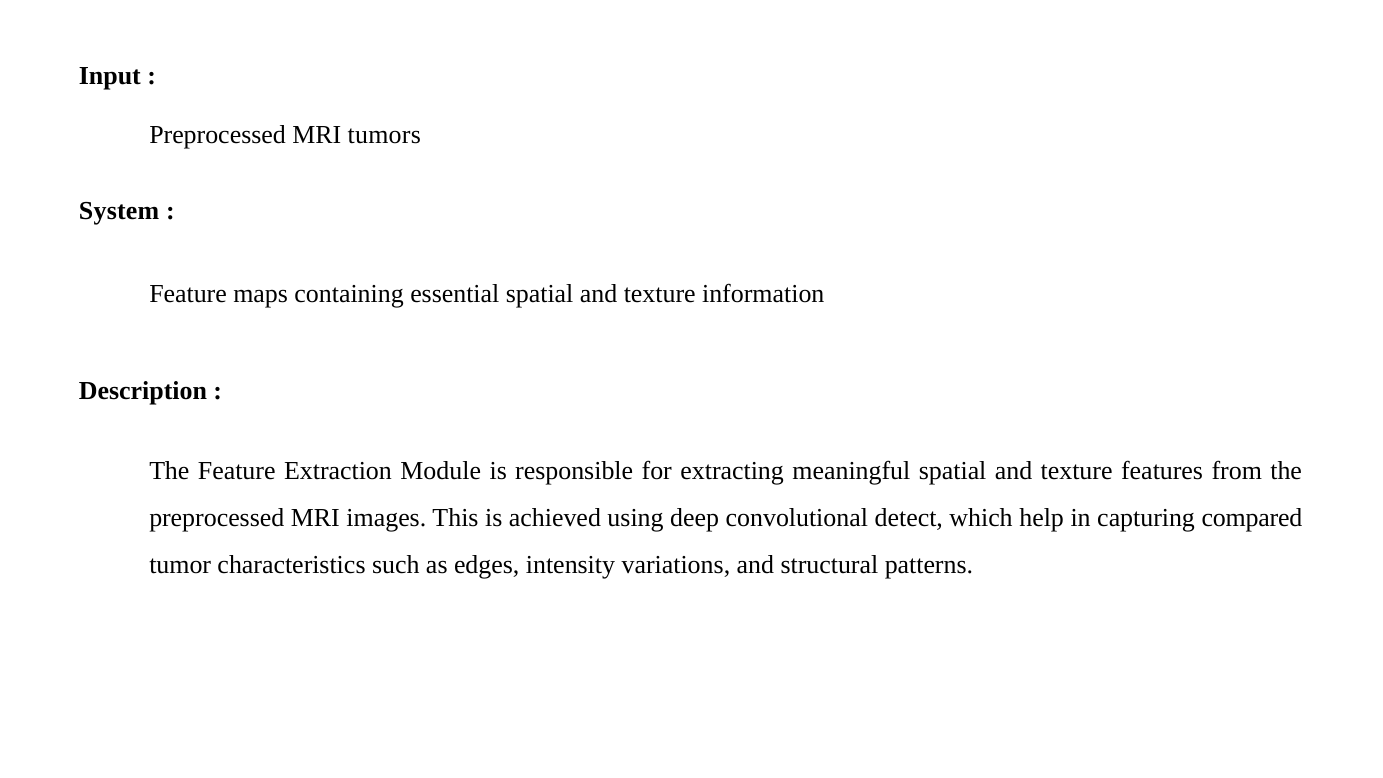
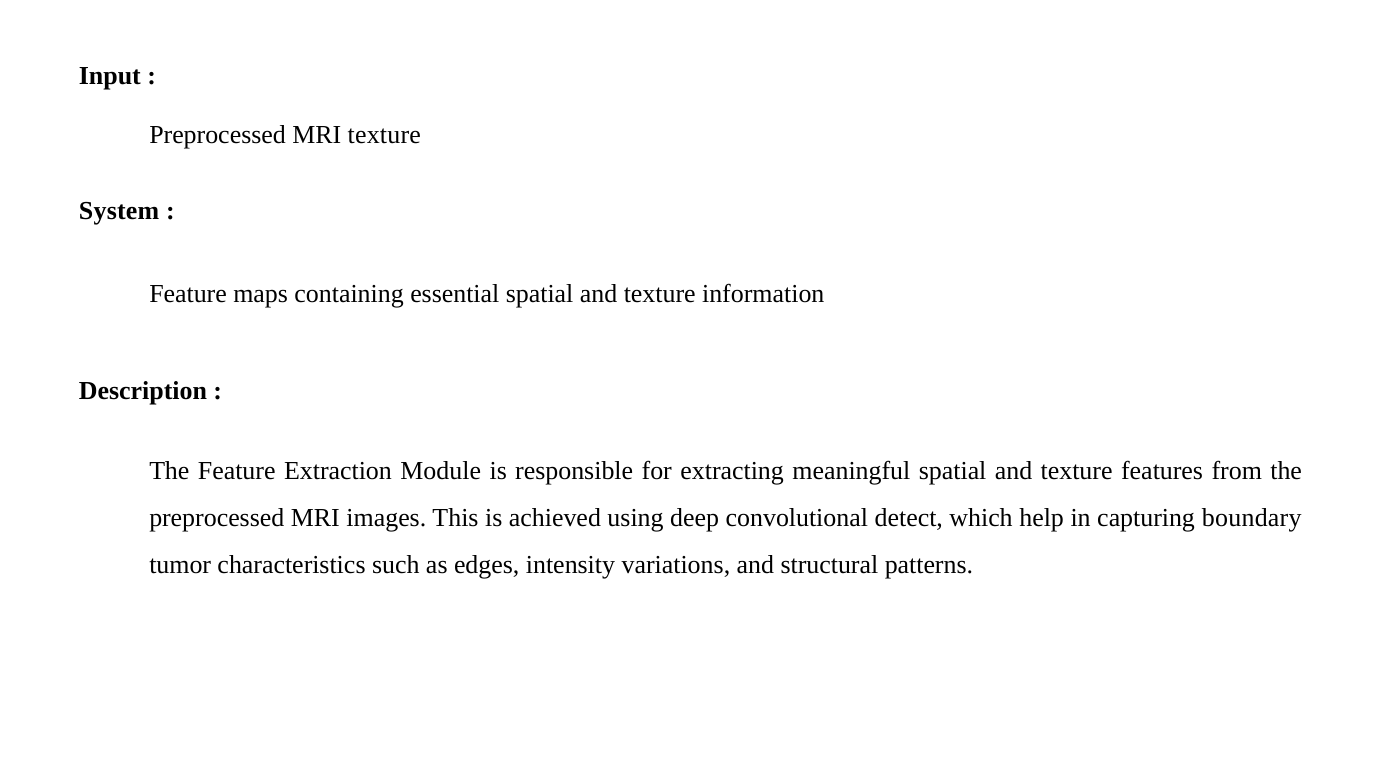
MRI tumors: tumors -> texture
compared: compared -> boundary
